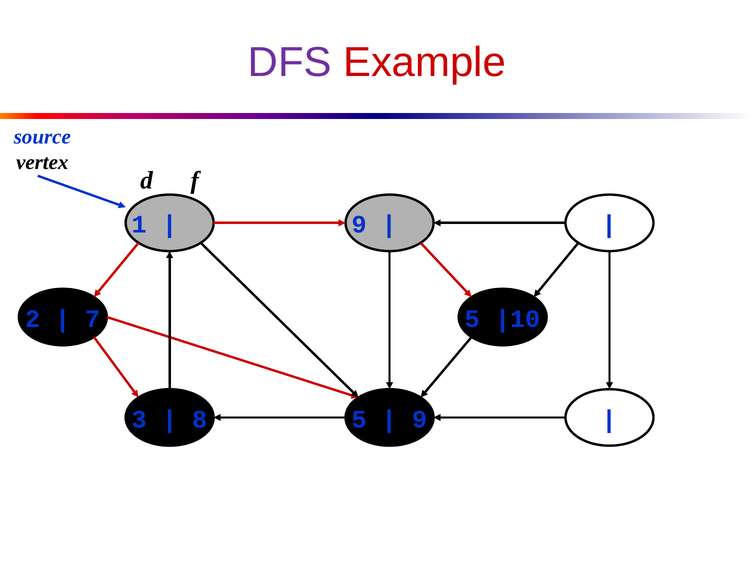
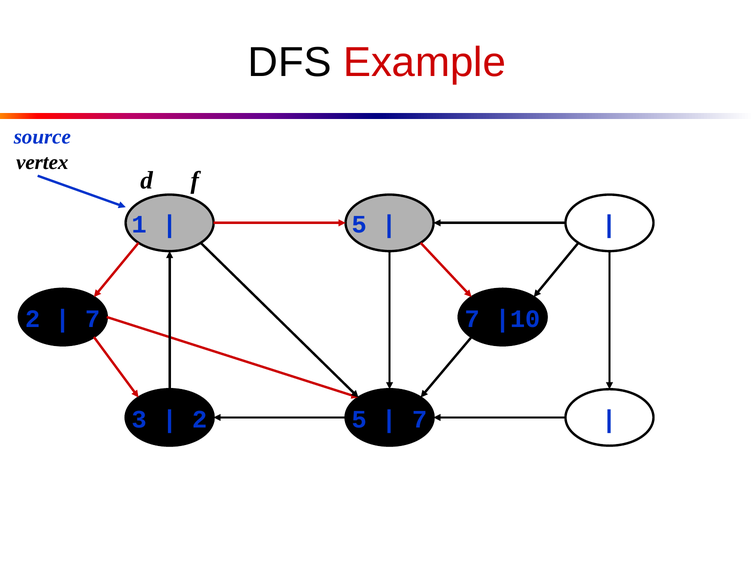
DFS colour: purple -> black
9 at (359, 225): 9 -> 5
7 5: 5 -> 7
8 at (200, 420): 8 -> 2
9 at (420, 420): 9 -> 7
